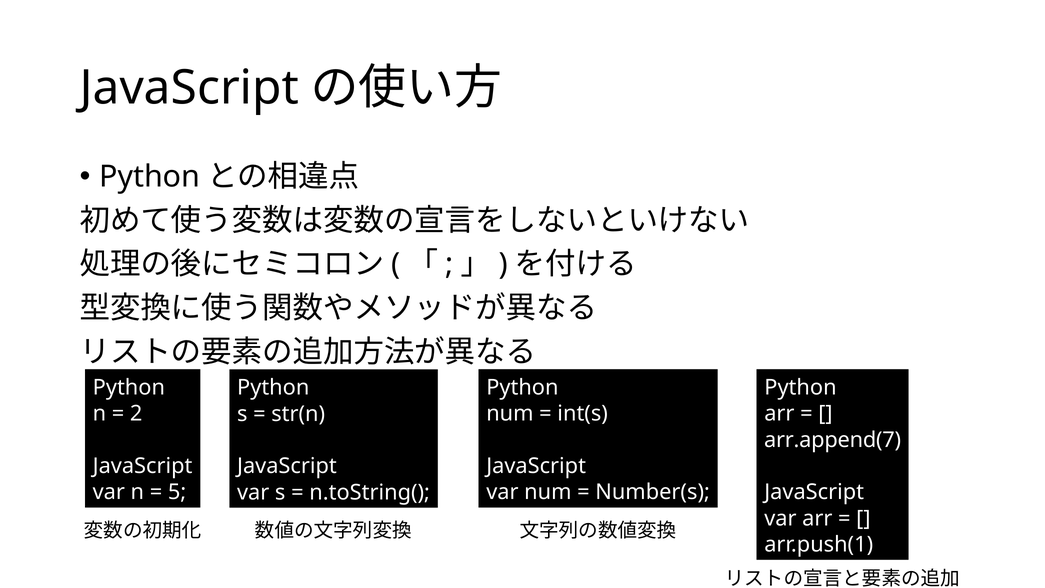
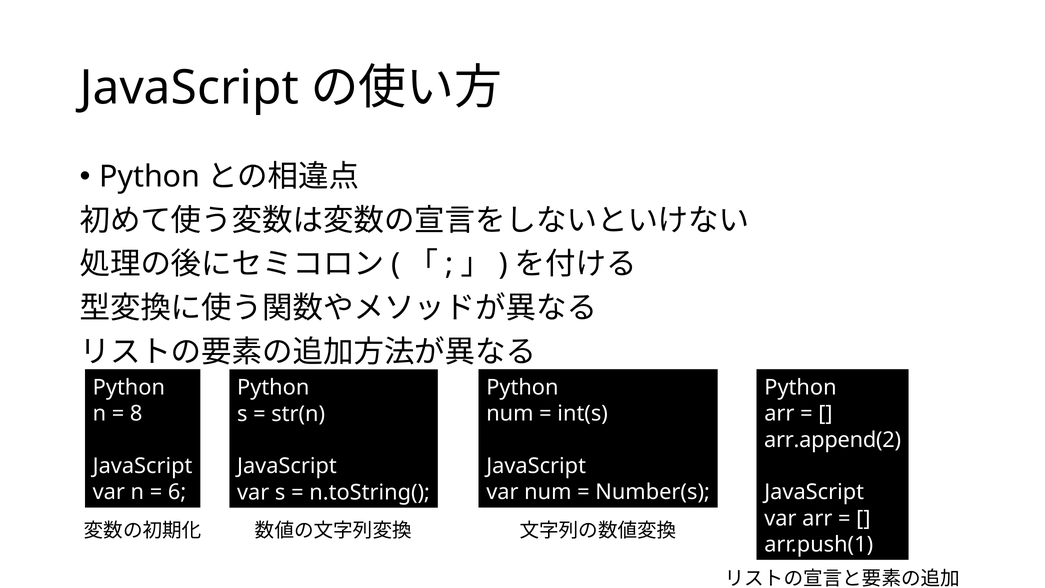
2: 2 -> 8
arr.append(7: arr.append(7 -> arr.append(2
5: 5 -> 6
